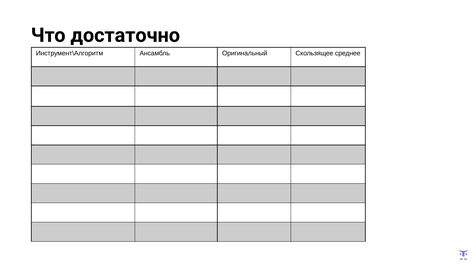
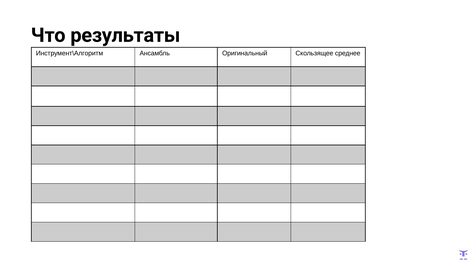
достаточно: достаточно -> результаты
